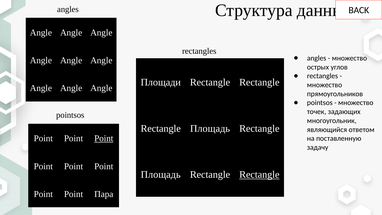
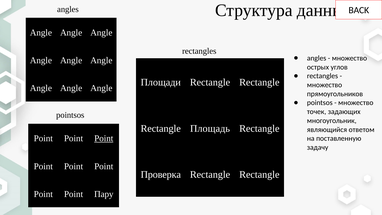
Площадь at (161, 175): Площадь -> Проверка
Rectangle at (259, 175) underline: present -> none
Пара: Пара -> Пару
